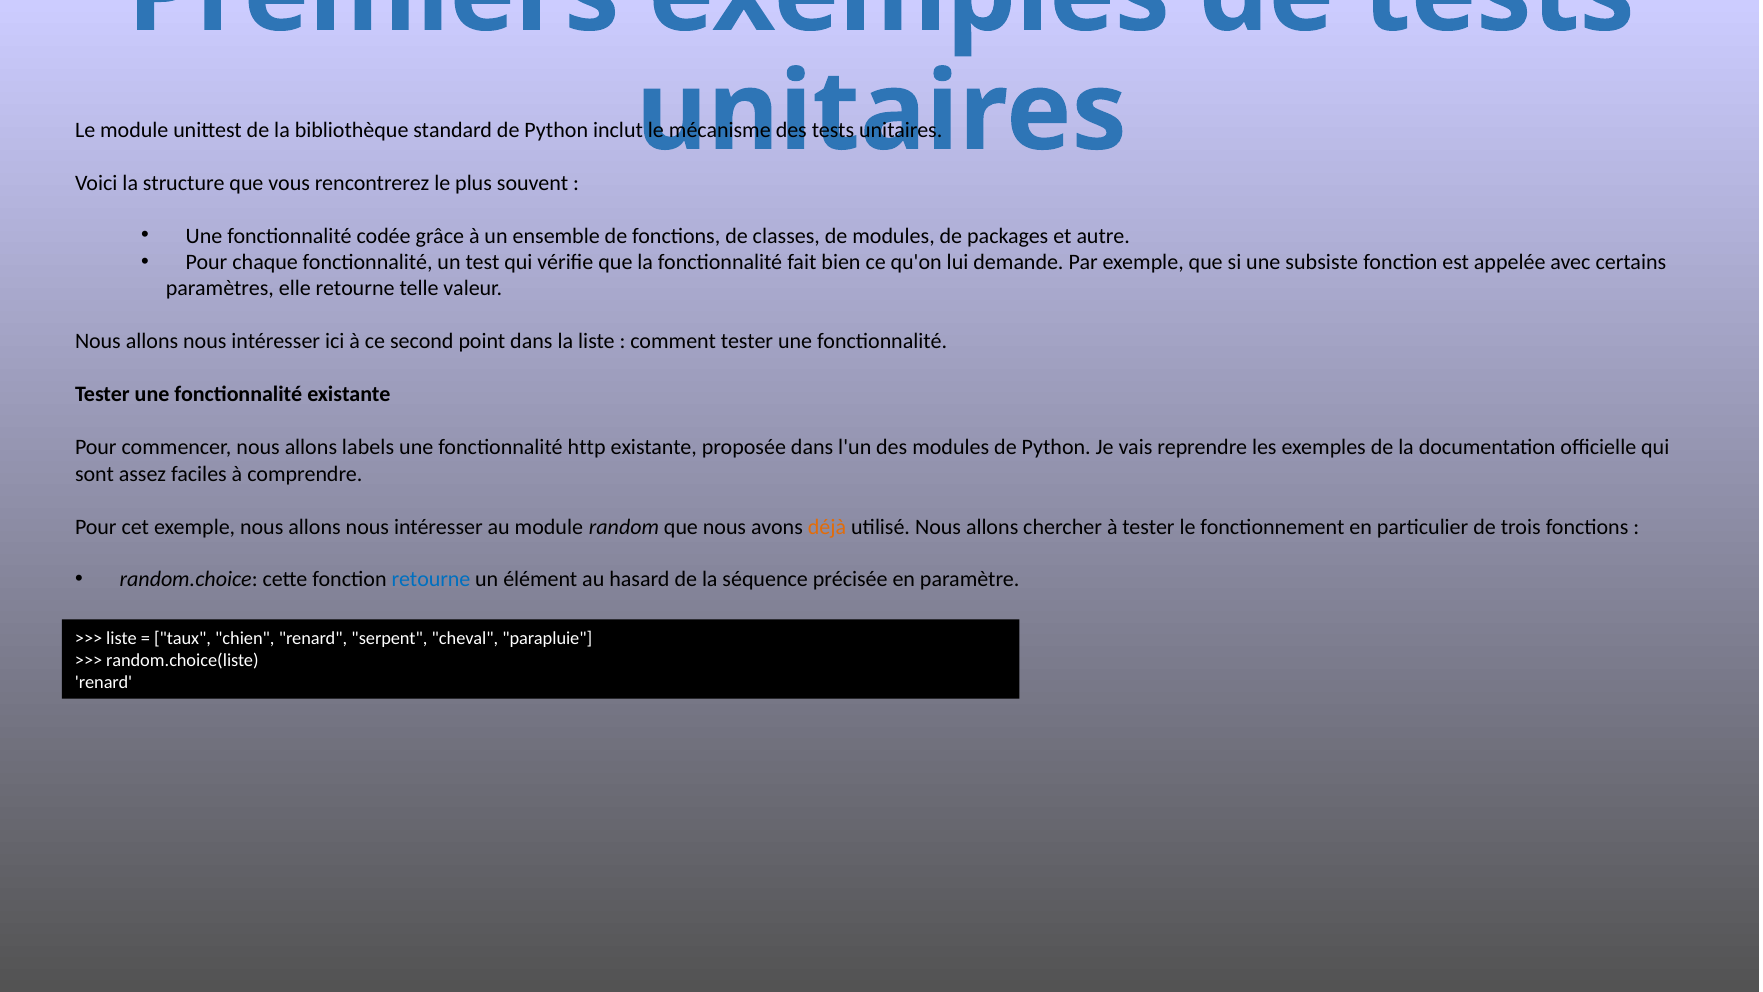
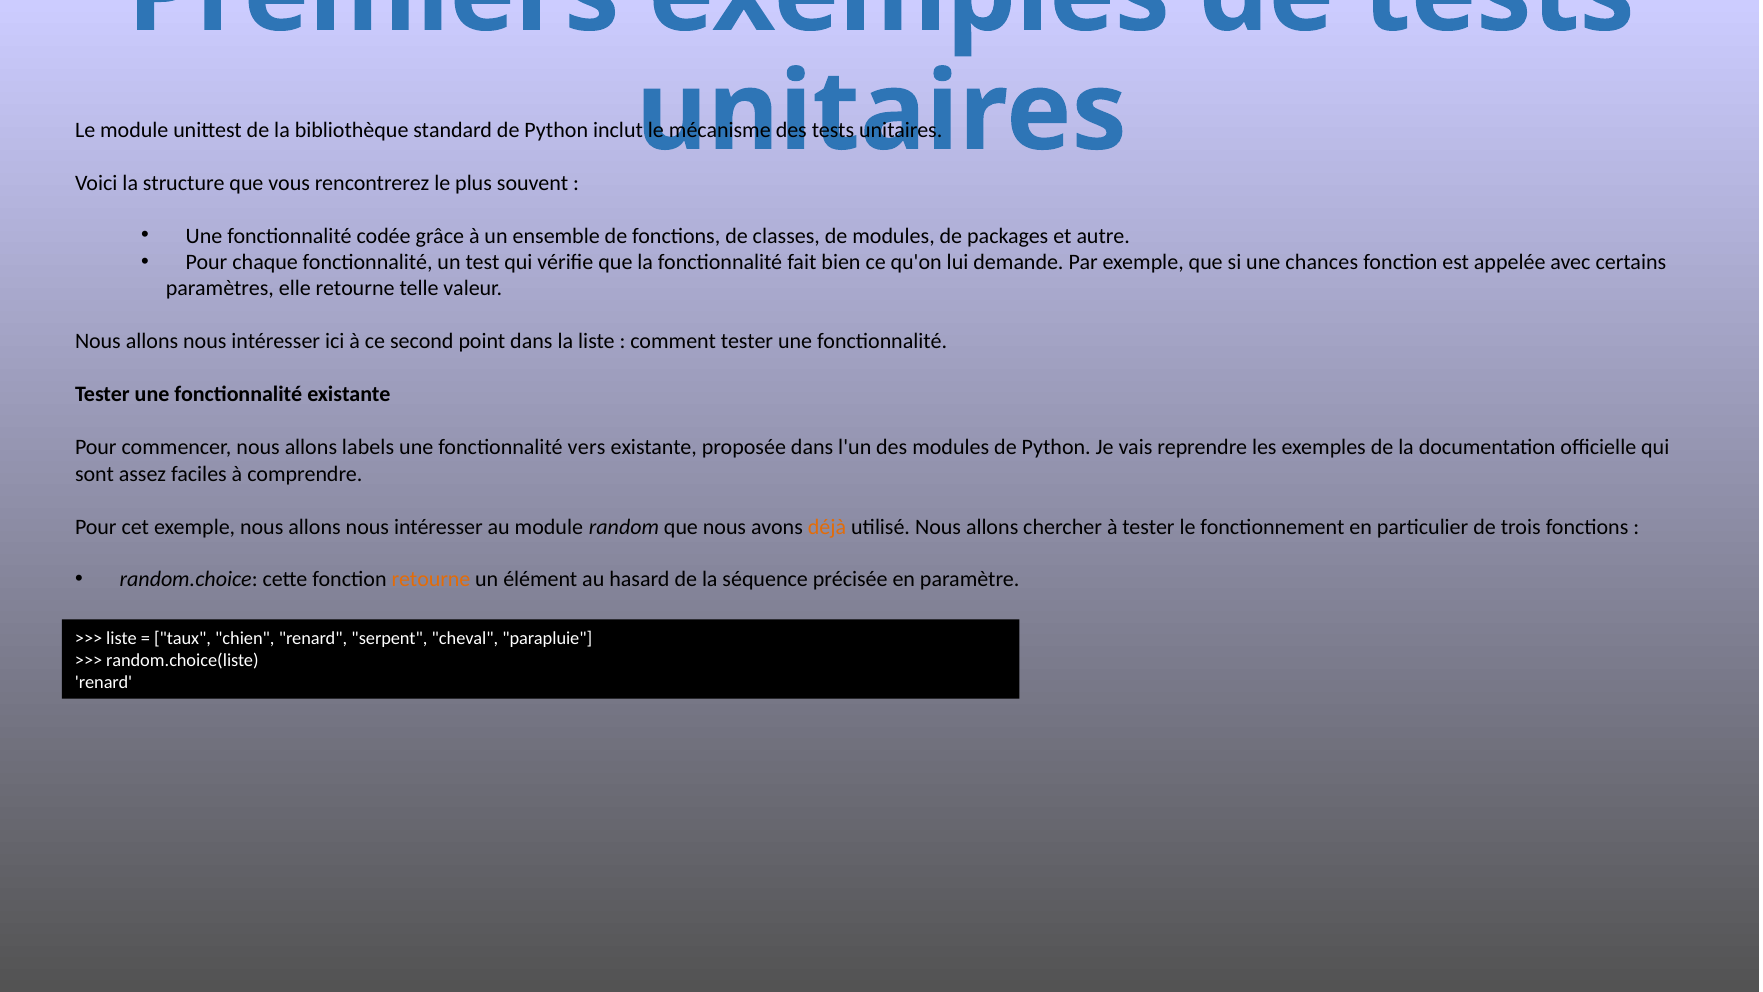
subsiste: subsiste -> chances
http: http -> vers
retourne at (431, 580) colour: blue -> orange
